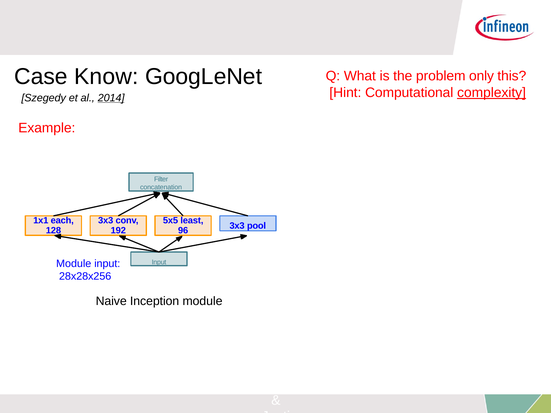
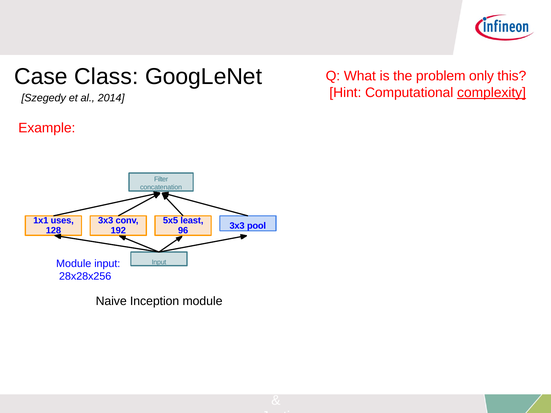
Know: Know -> Class
2014 underline: present -> none
each: each -> uses
